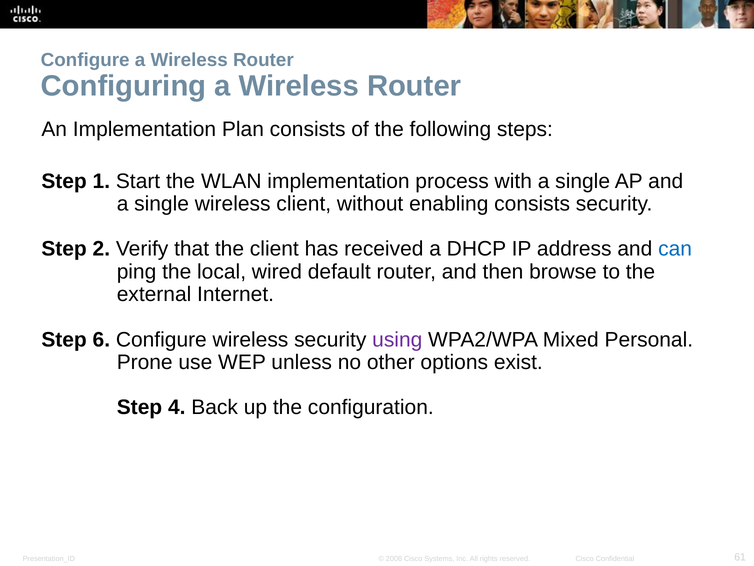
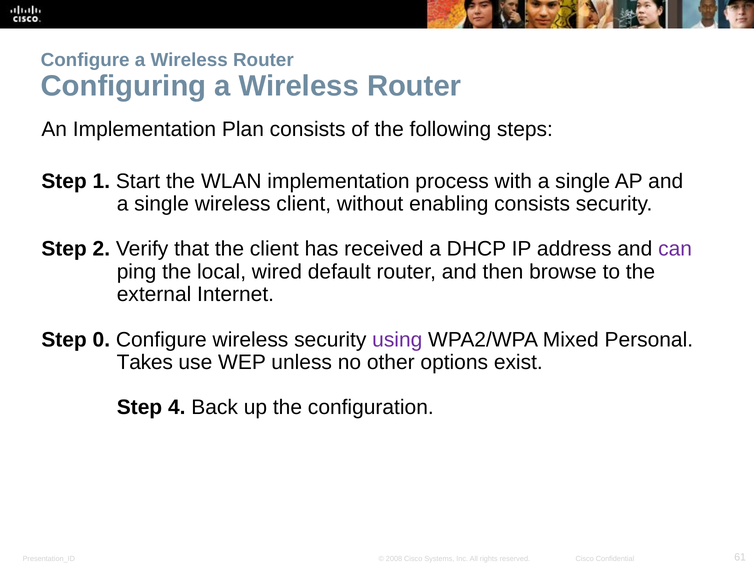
can colour: blue -> purple
6: 6 -> 0
Prone: Prone -> Takes
